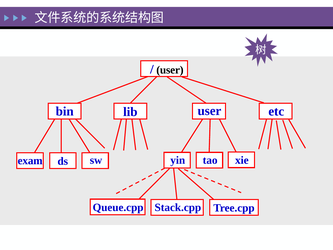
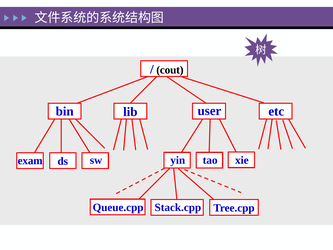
user at (170, 70): user -> cout
